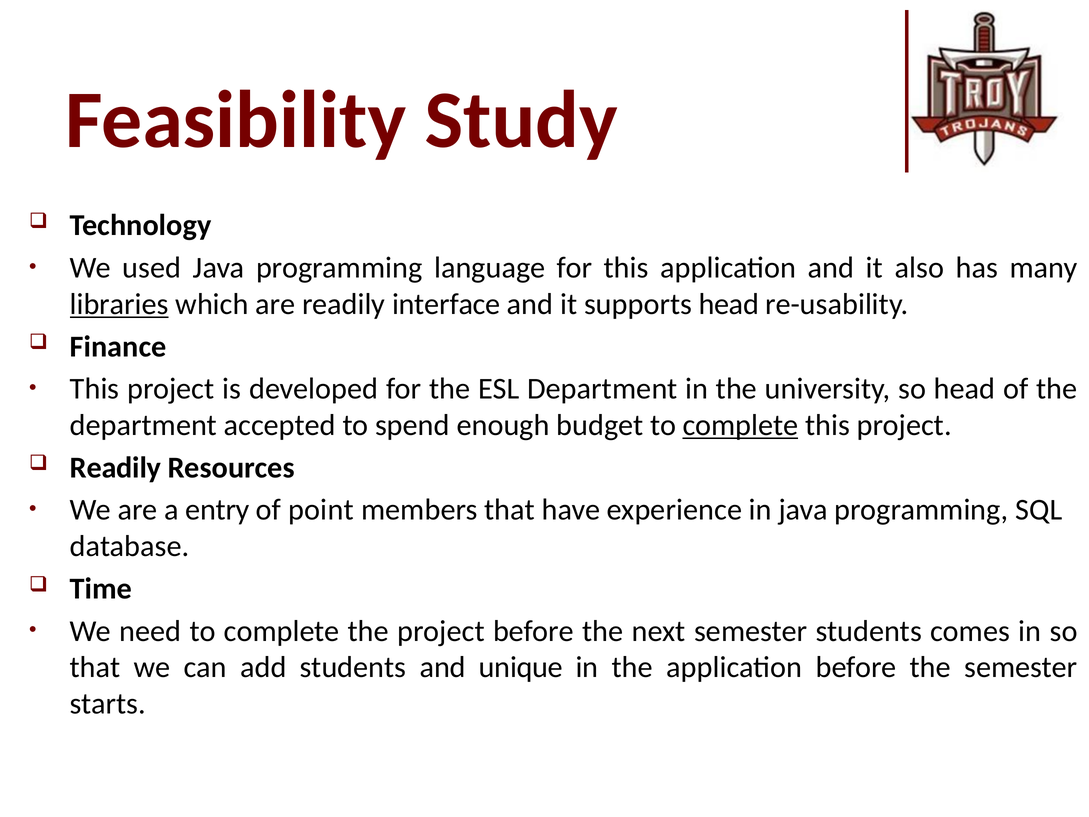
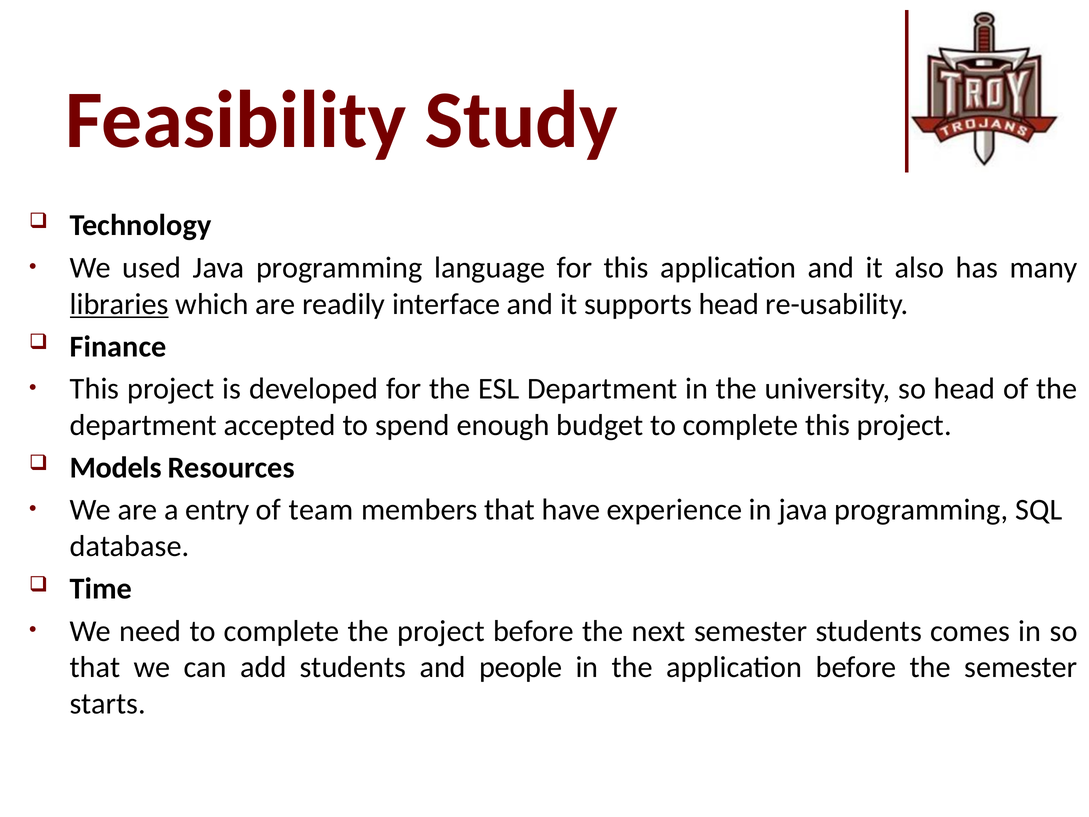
complete at (740, 425) underline: present -> none
Readily at (116, 467): Readily -> Models
point: point -> team
unique: unique -> people
